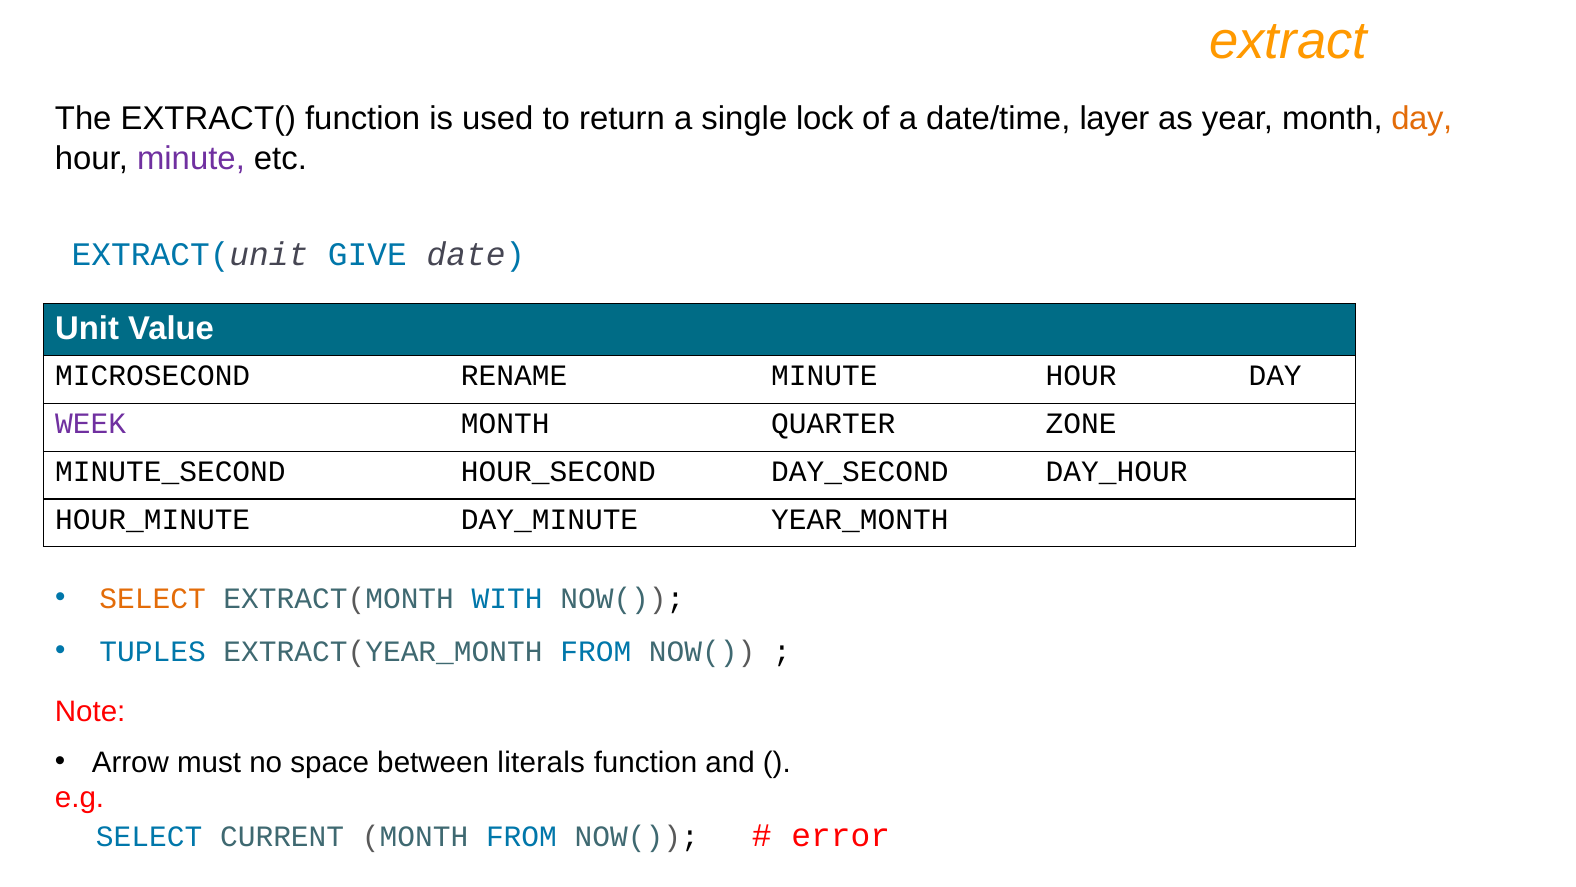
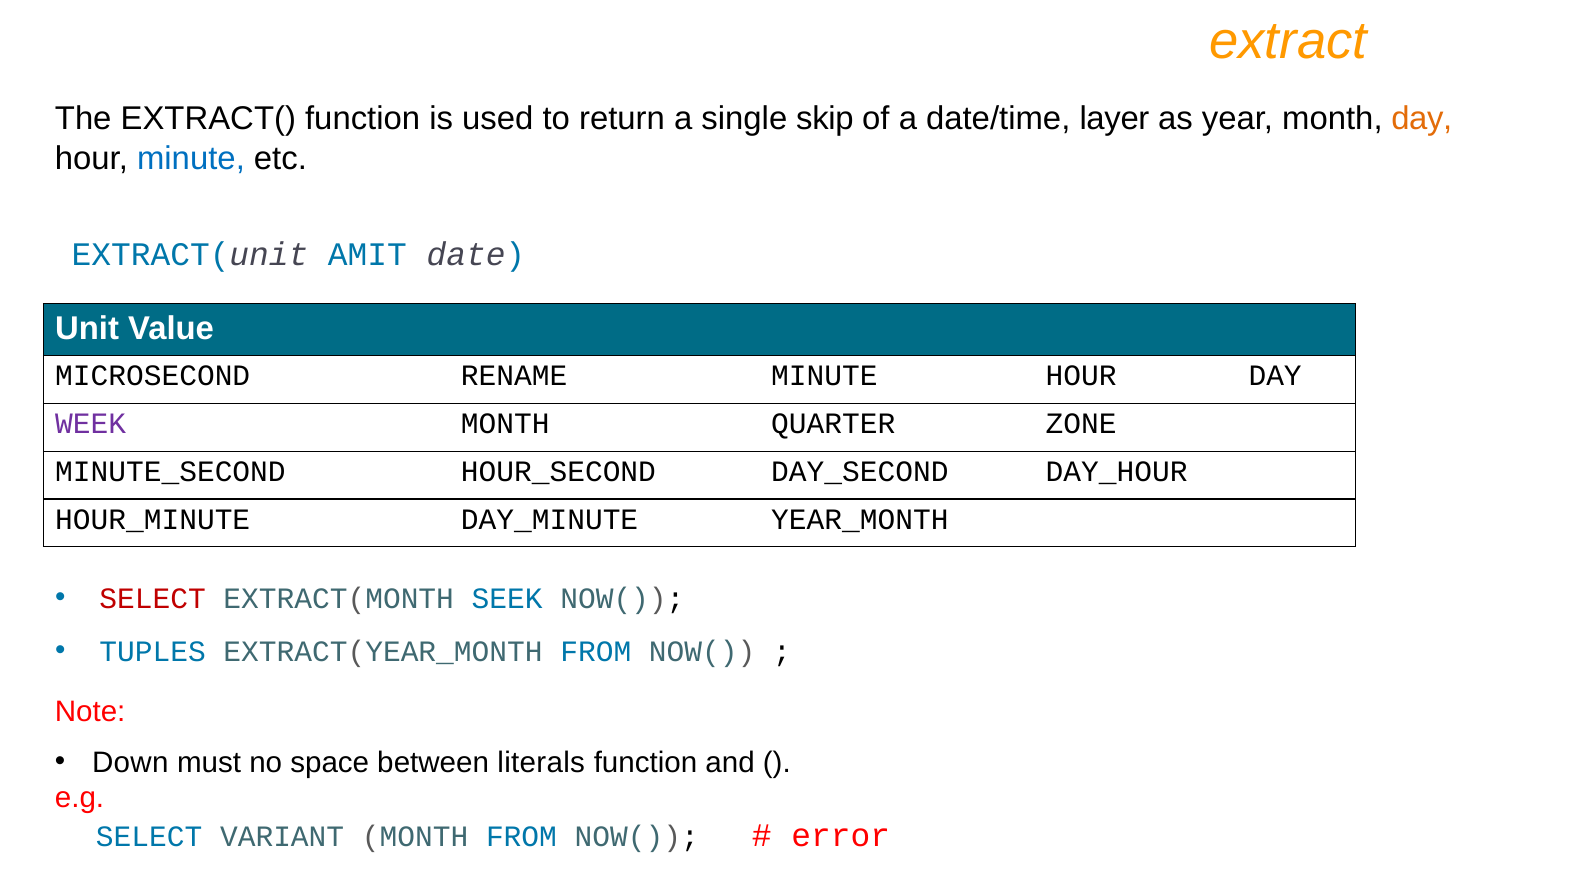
lock: lock -> skip
minute at (191, 158) colour: purple -> blue
GIVE: GIVE -> AMIT
SELECT at (153, 598) colour: orange -> red
WITH: WITH -> SEEK
Arrow: Arrow -> Down
CURRENT: CURRENT -> VARIANT
